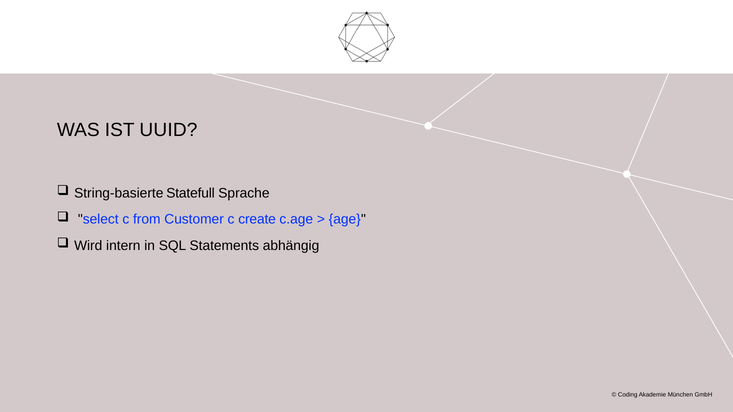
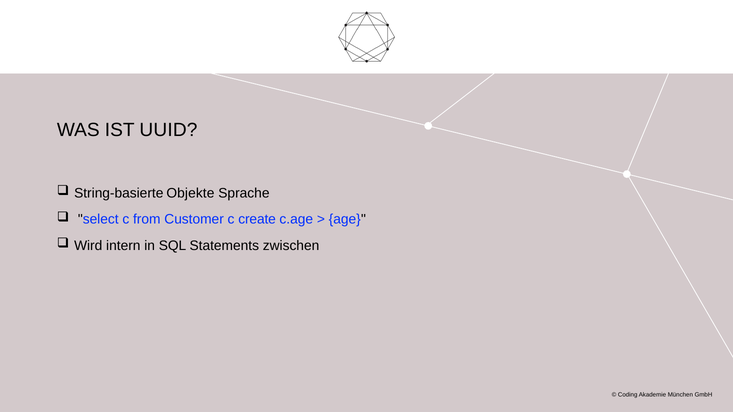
Statefull: Statefull -> Objekte
abhängig: abhängig -> zwischen
